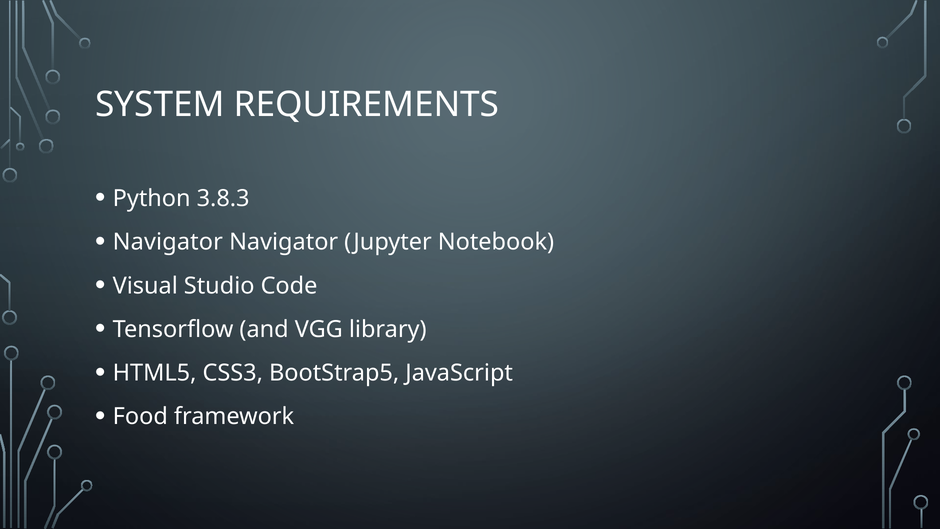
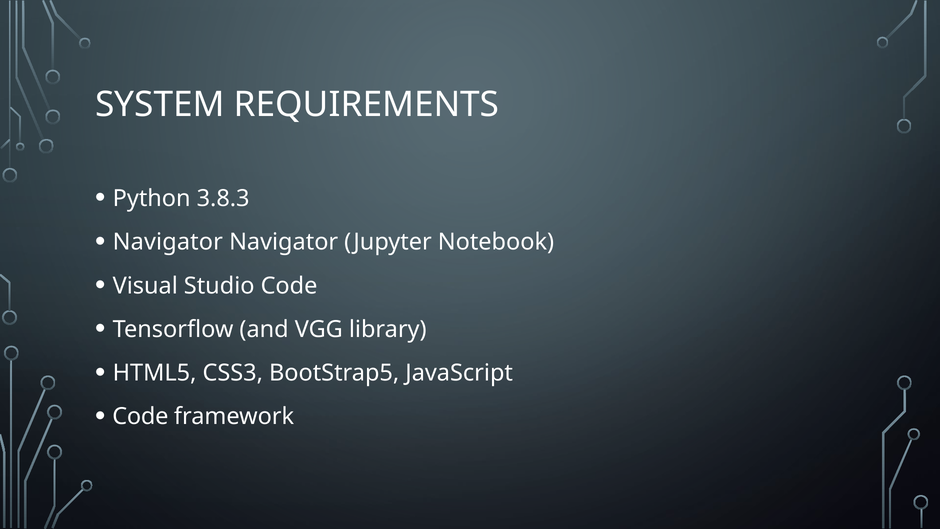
Food at (140, 417): Food -> Code
